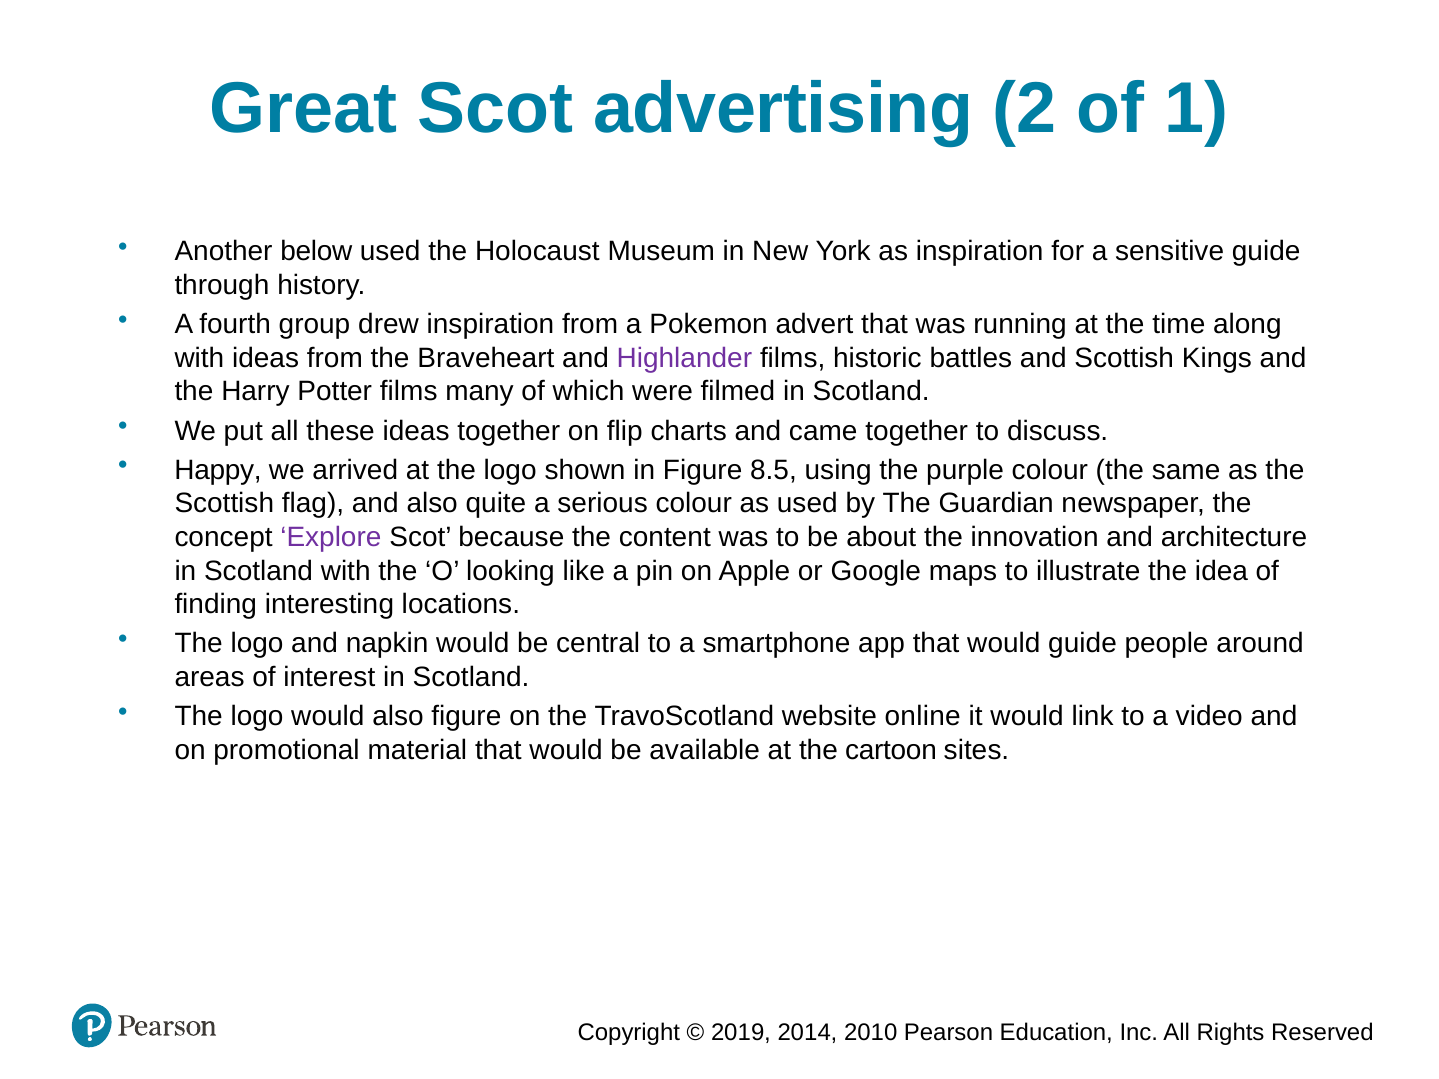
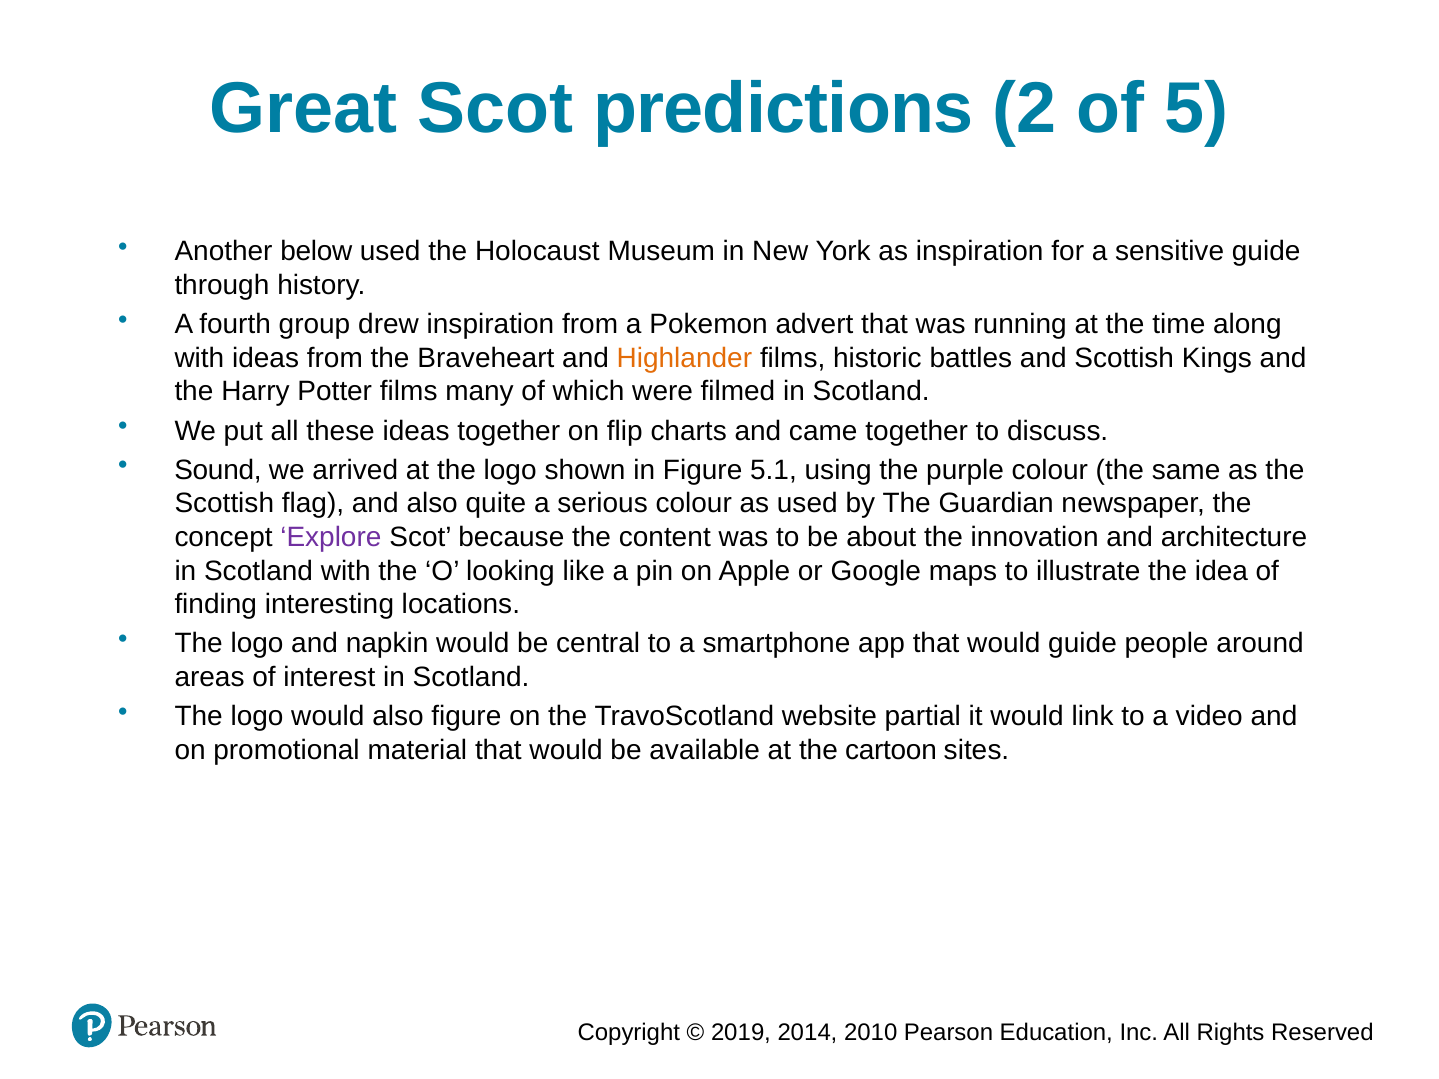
advertising: advertising -> predictions
1: 1 -> 5
Highlander colour: purple -> orange
Happy: Happy -> Sound
8.5: 8.5 -> 5.1
online: online -> partial
